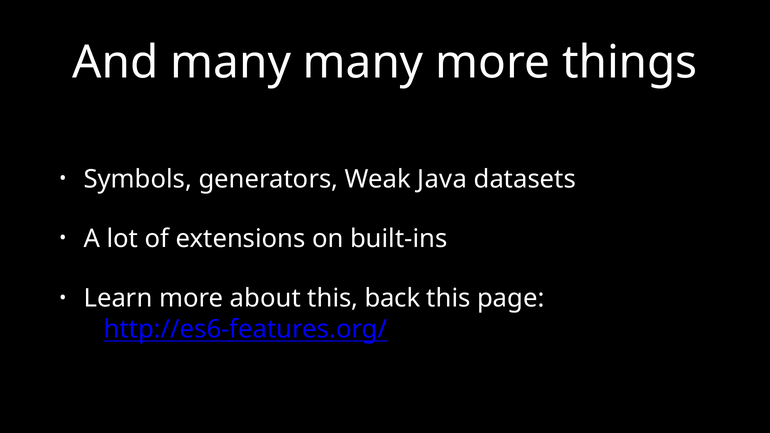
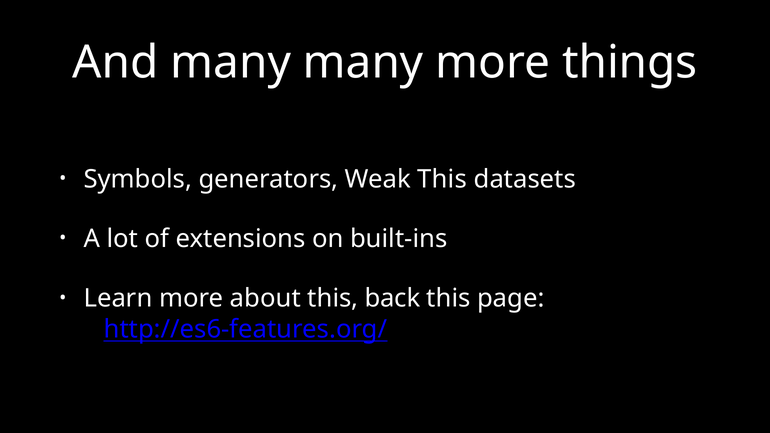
Weak Java: Java -> This
